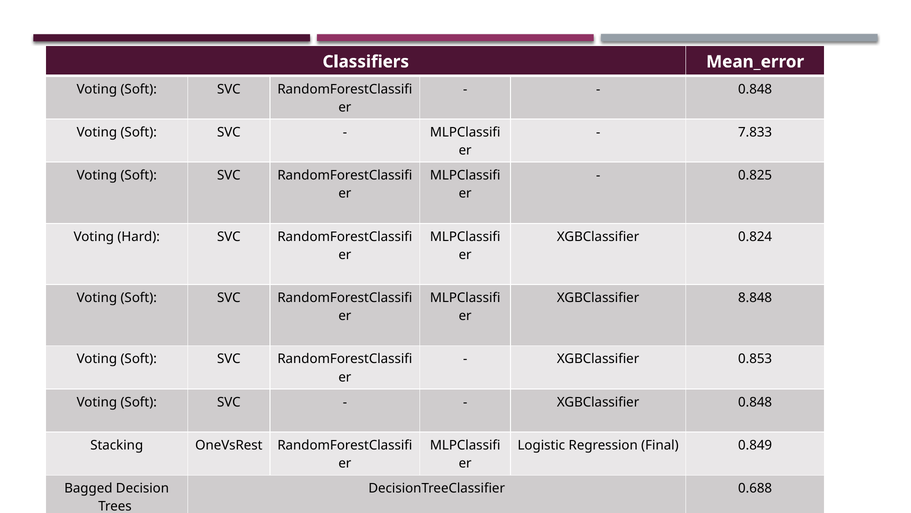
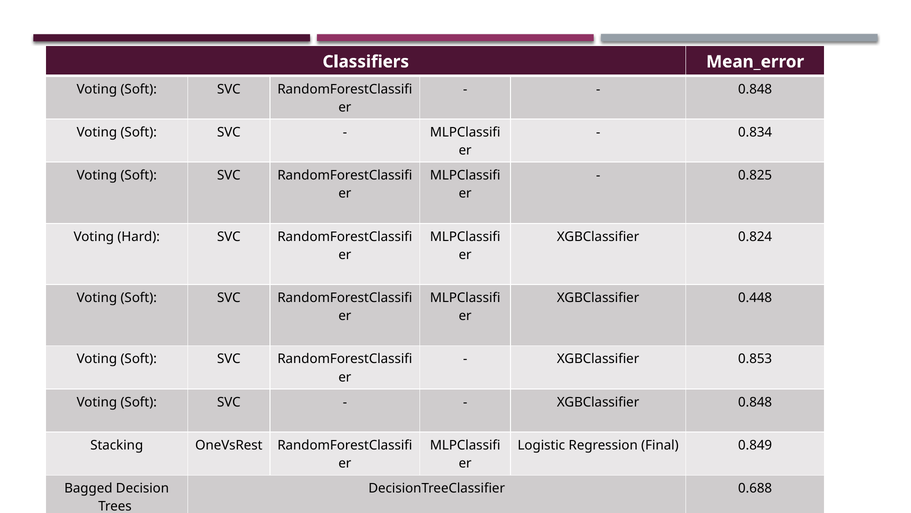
7.833: 7.833 -> 0.834
8.848: 8.848 -> 0.448
